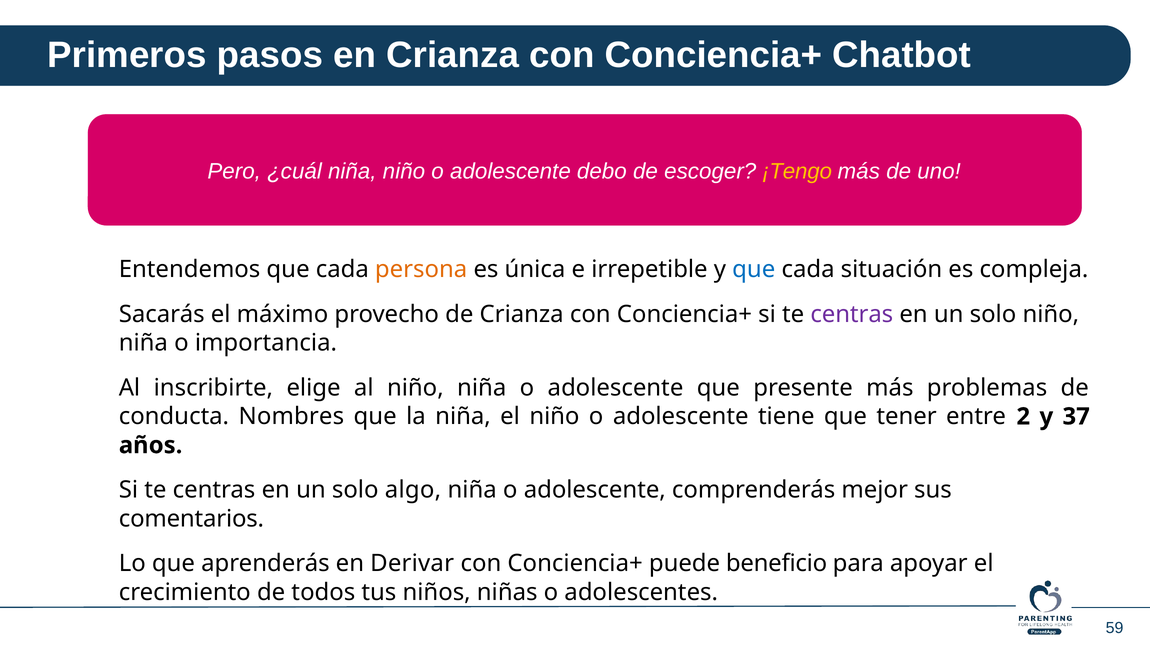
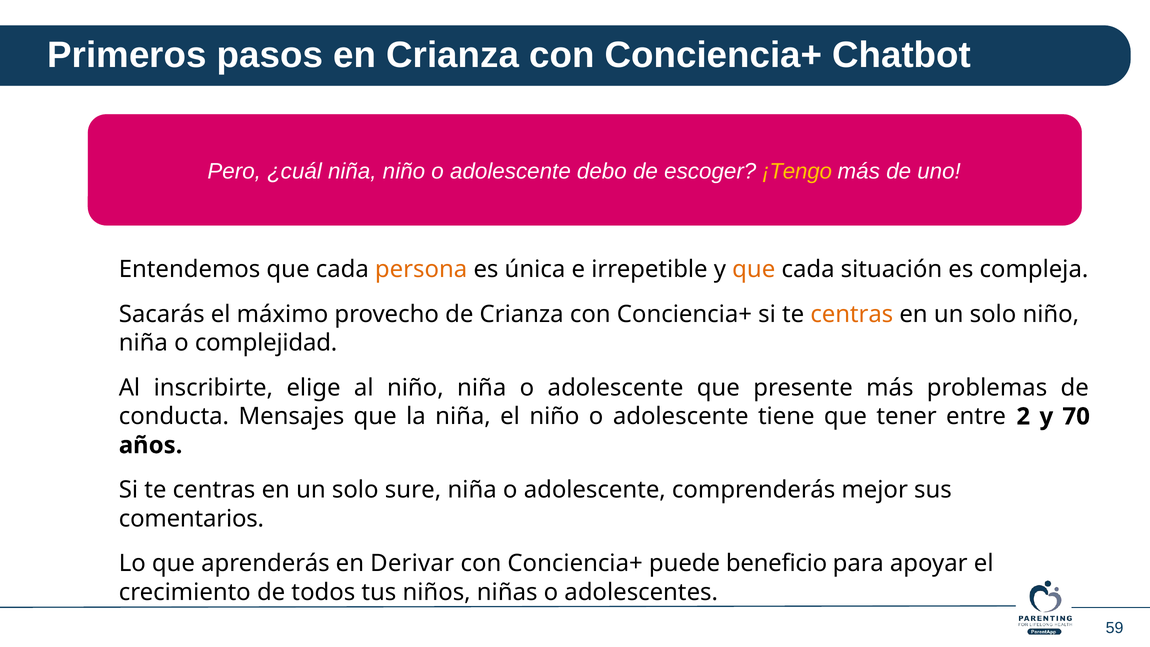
que at (754, 270) colour: blue -> orange
centras at (852, 314) colour: purple -> orange
importancia: importancia -> complejidad
Nombres: Nombres -> Mensajes
37: 37 -> 70
algo: algo -> sure
